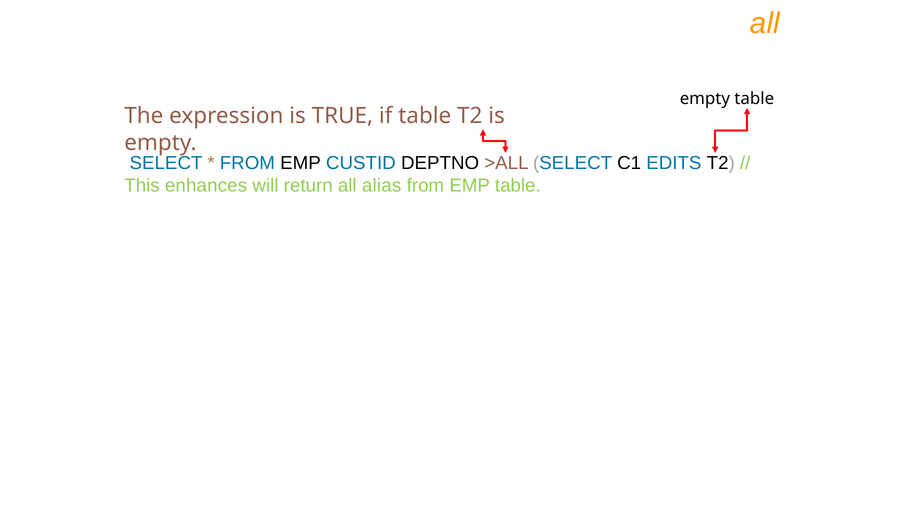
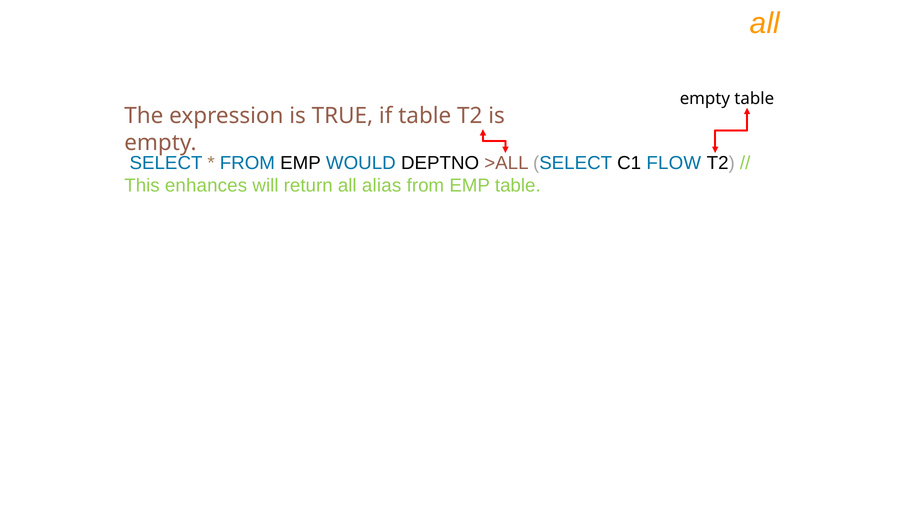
CUSTID: CUSTID -> WOULD
EDITS: EDITS -> FLOW
